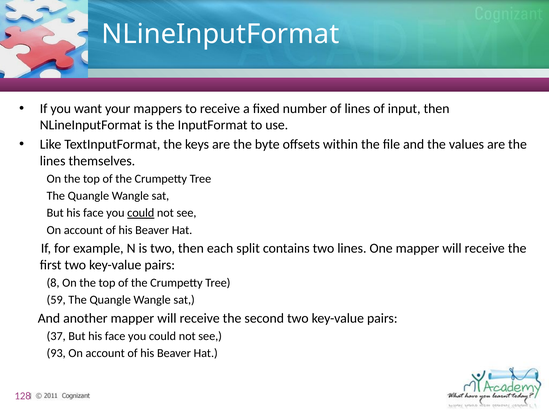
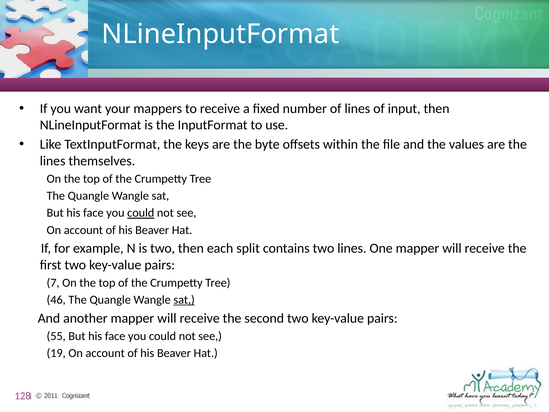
8: 8 -> 7
59: 59 -> 46
sat at (184, 300) underline: none -> present
37: 37 -> 55
93: 93 -> 19
